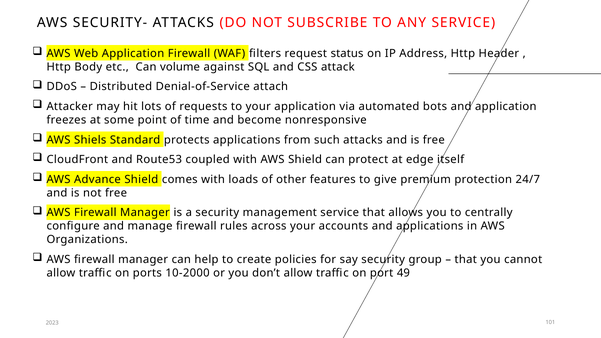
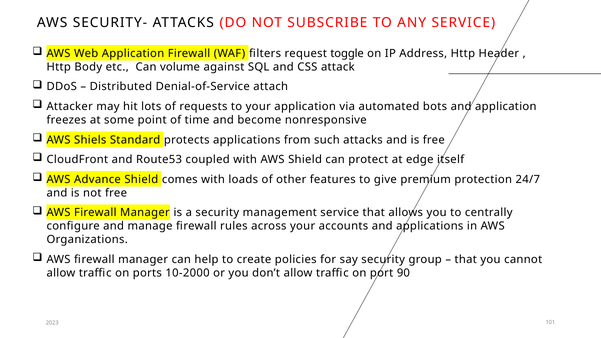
status: status -> toggle
49: 49 -> 90
